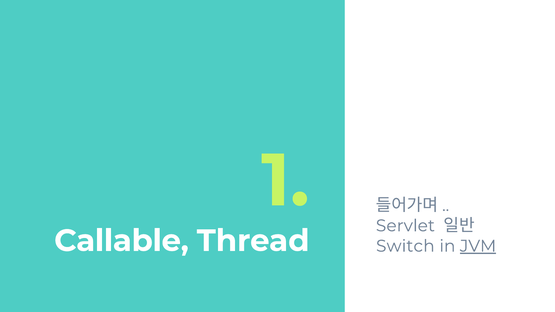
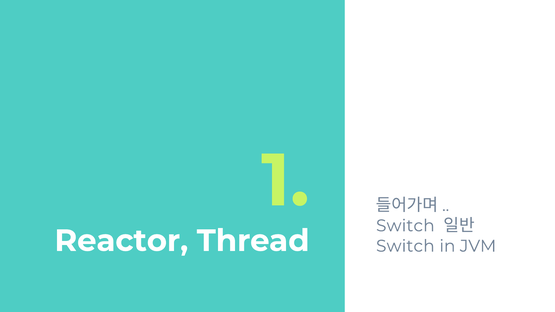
Servlet at (405, 226): Servlet -> Switch
Callable: Callable -> Reactor
JVM underline: present -> none
